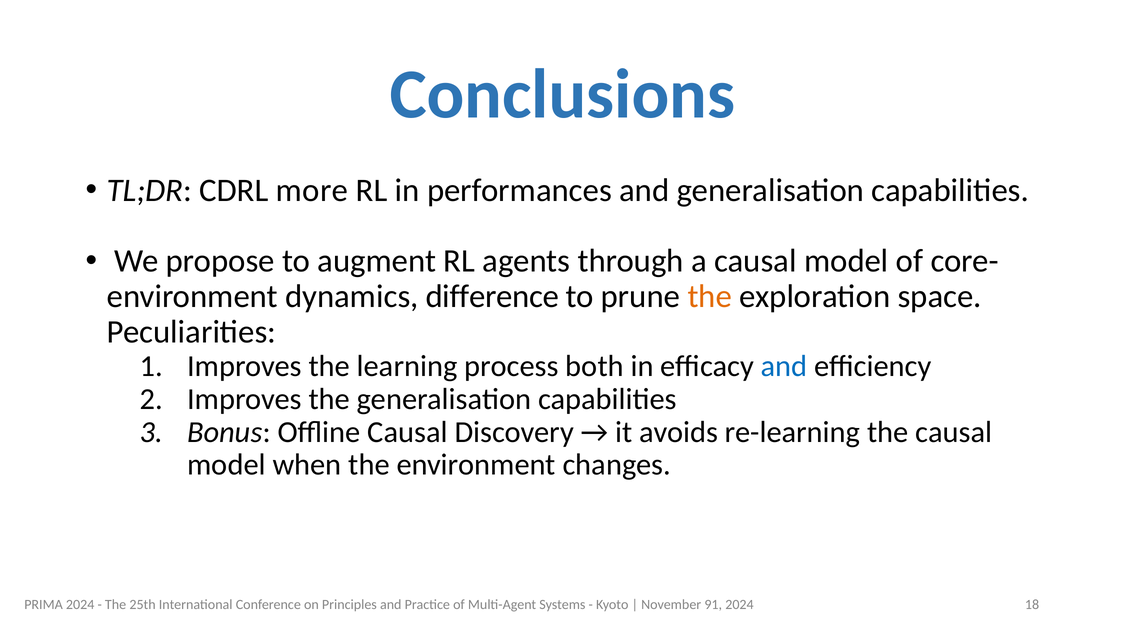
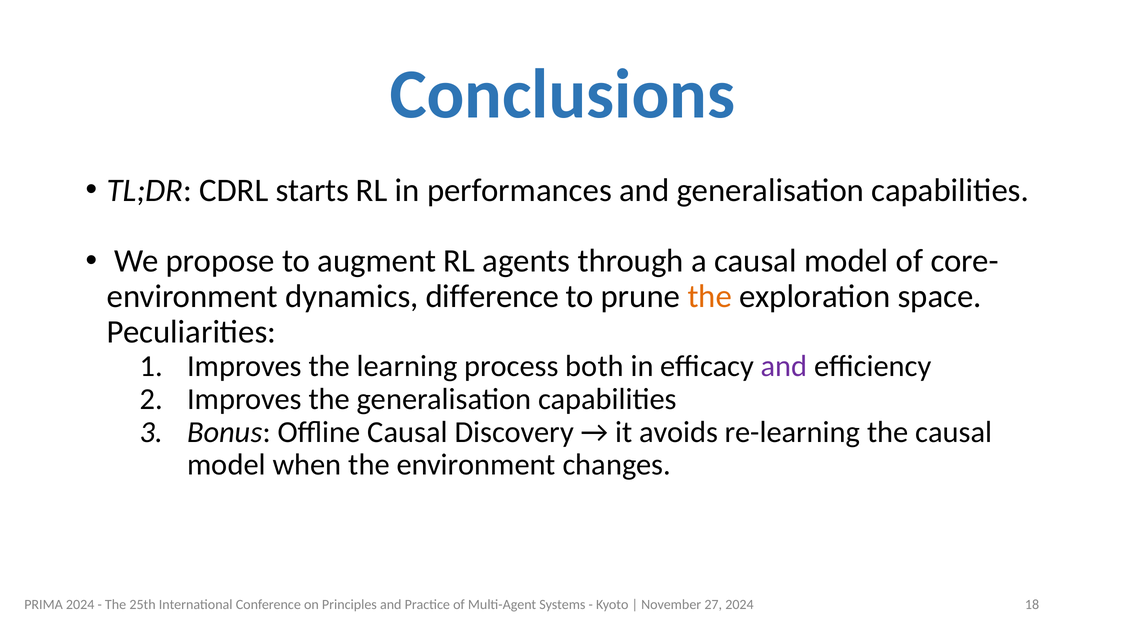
more: more -> starts
and at (784, 366) colour: blue -> purple
91: 91 -> 27
